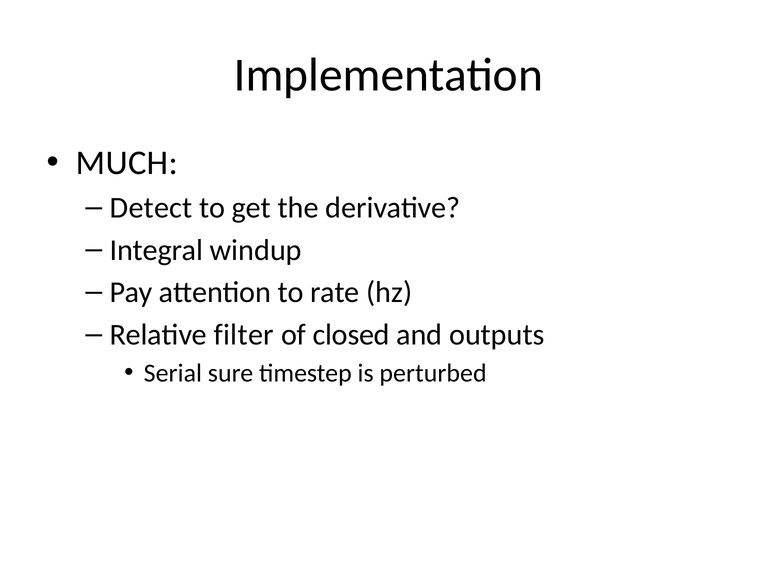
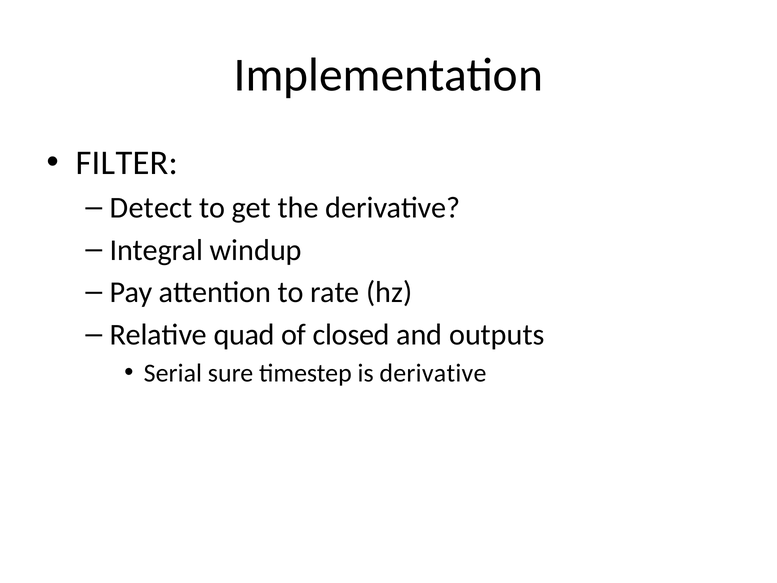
MUCH: MUCH -> FILTER
filter: filter -> quad
is perturbed: perturbed -> derivative
